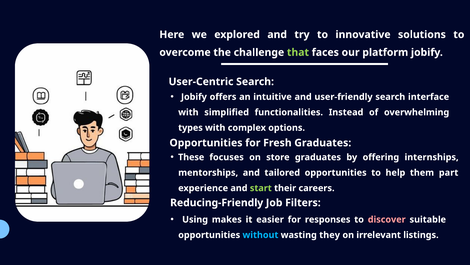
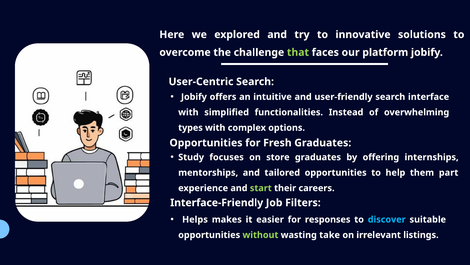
These: These -> Study
Reducing-Friendly: Reducing-Friendly -> Interface-Friendly
Using: Using -> Helps
discover colour: pink -> light blue
without colour: light blue -> light green
they: they -> take
